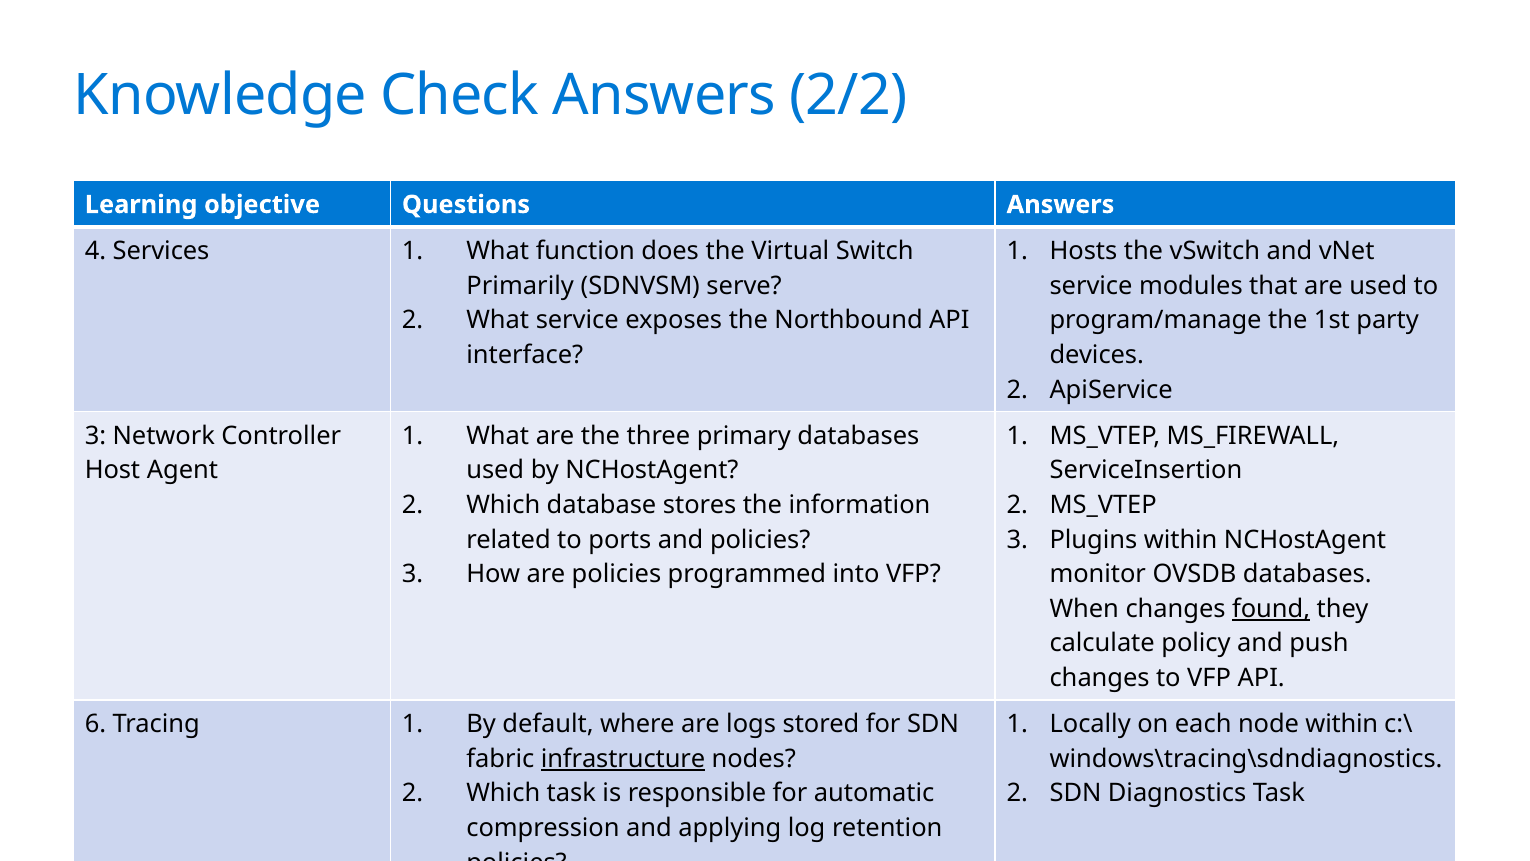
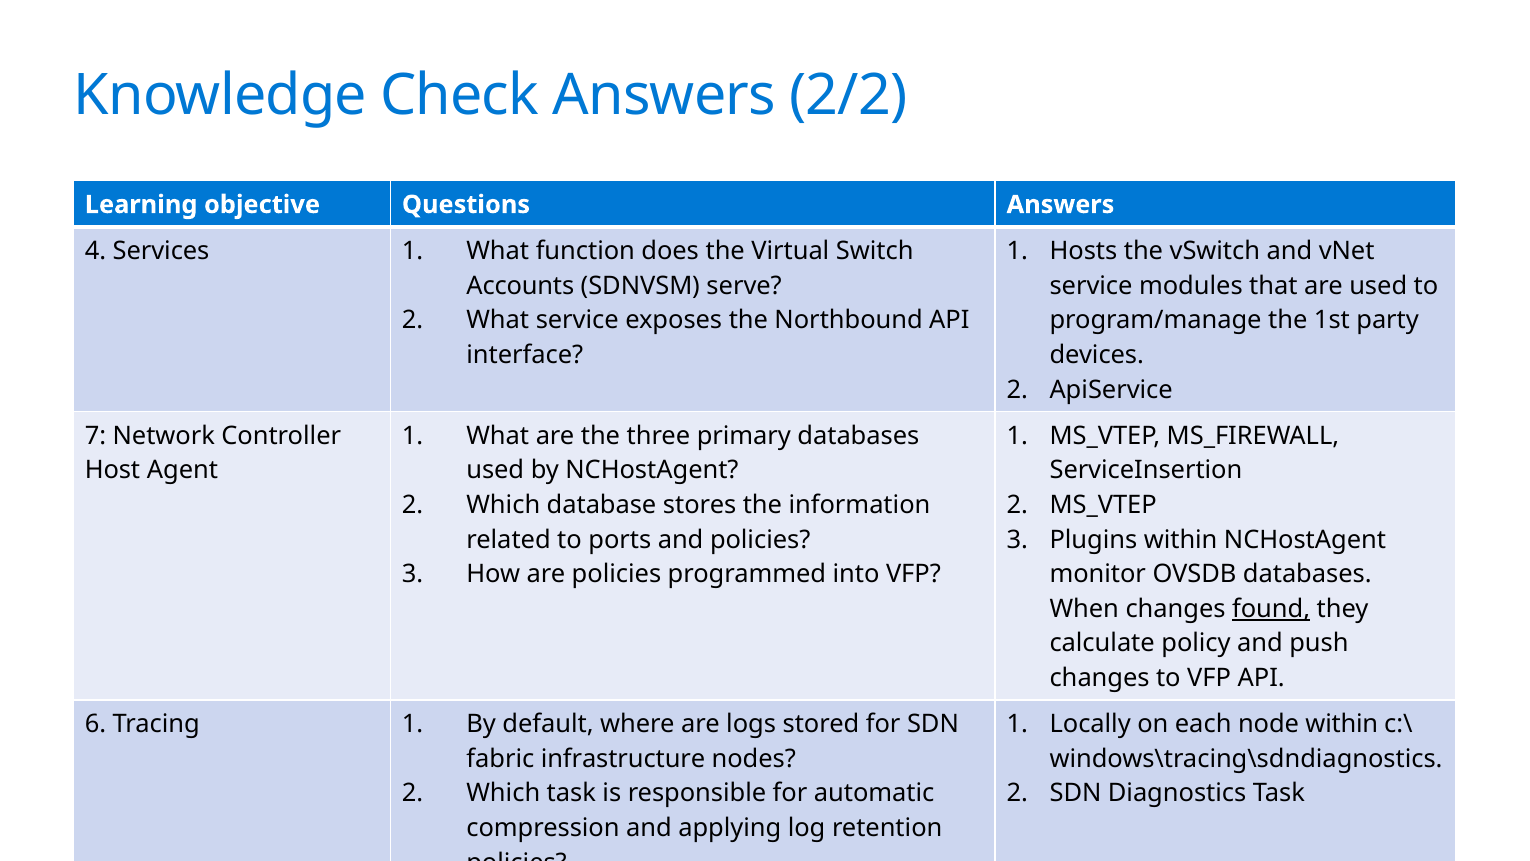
Primarily: Primarily -> Accounts
3 at (95, 436): 3 -> 7
infrastructure underline: present -> none
